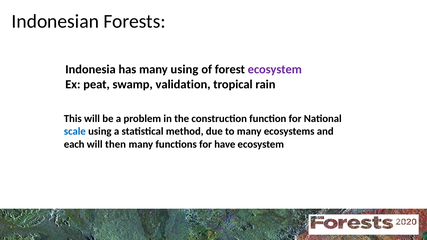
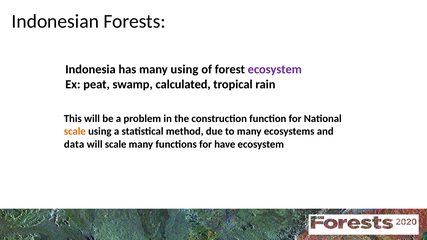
validation: validation -> calculated
scale at (75, 132) colour: blue -> orange
each: each -> data
will then: then -> scale
